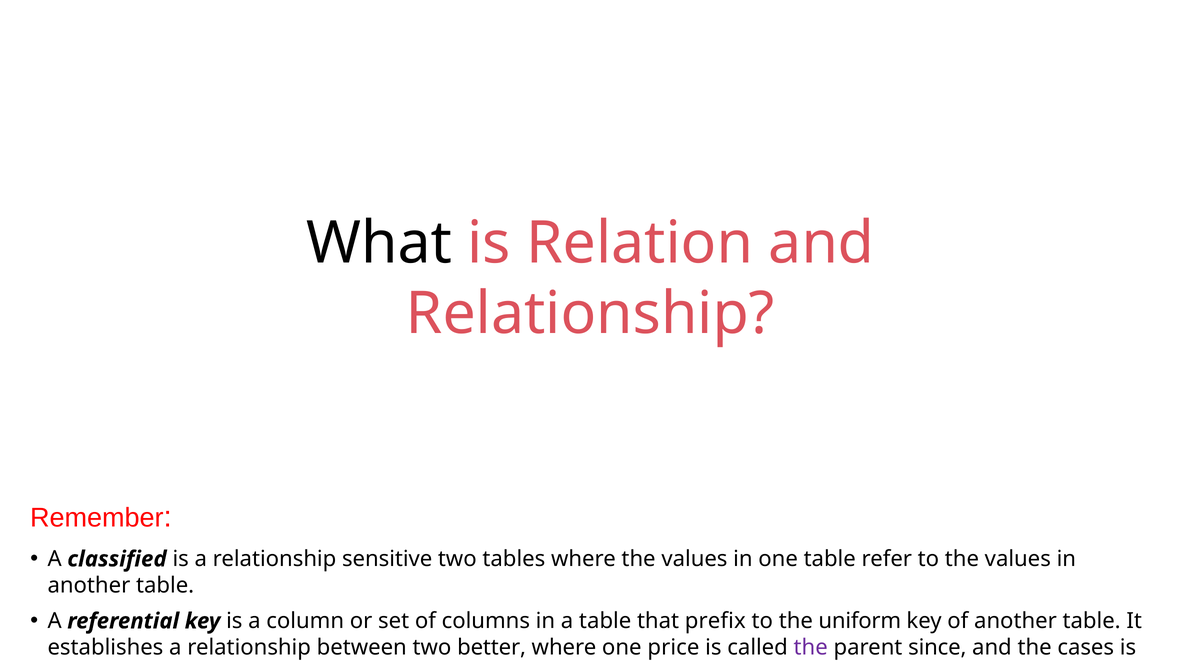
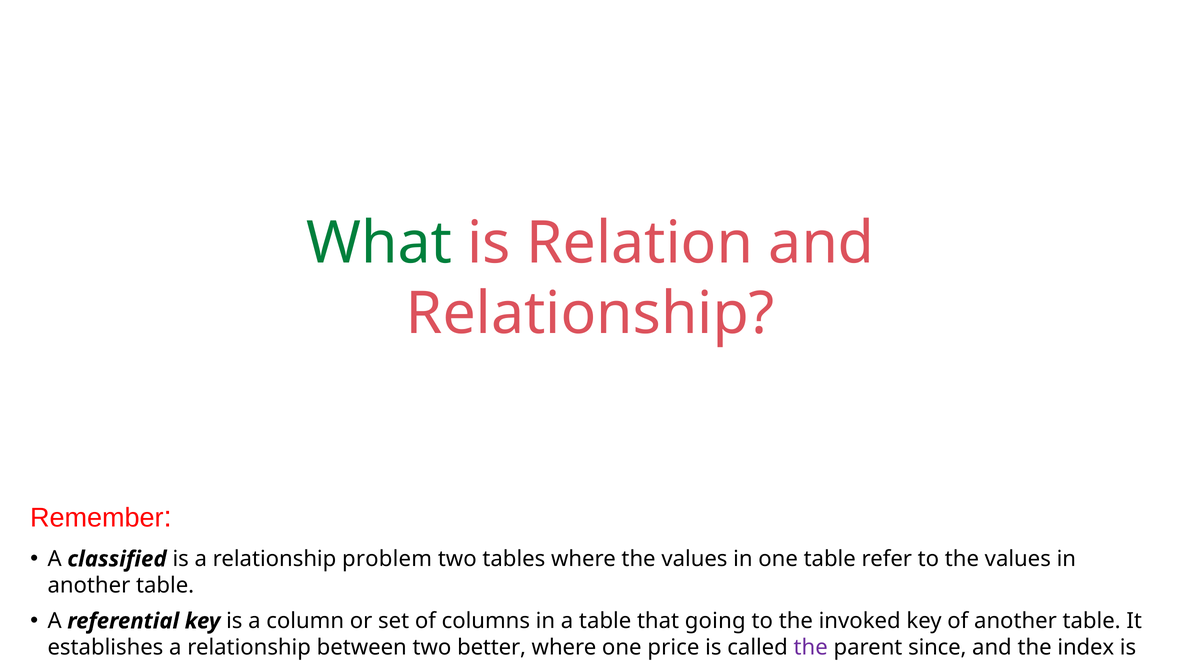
What colour: black -> green
sensitive: sensitive -> problem
prefix: prefix -> going
uniform: uniform -> invoked
cases: cases -> index
